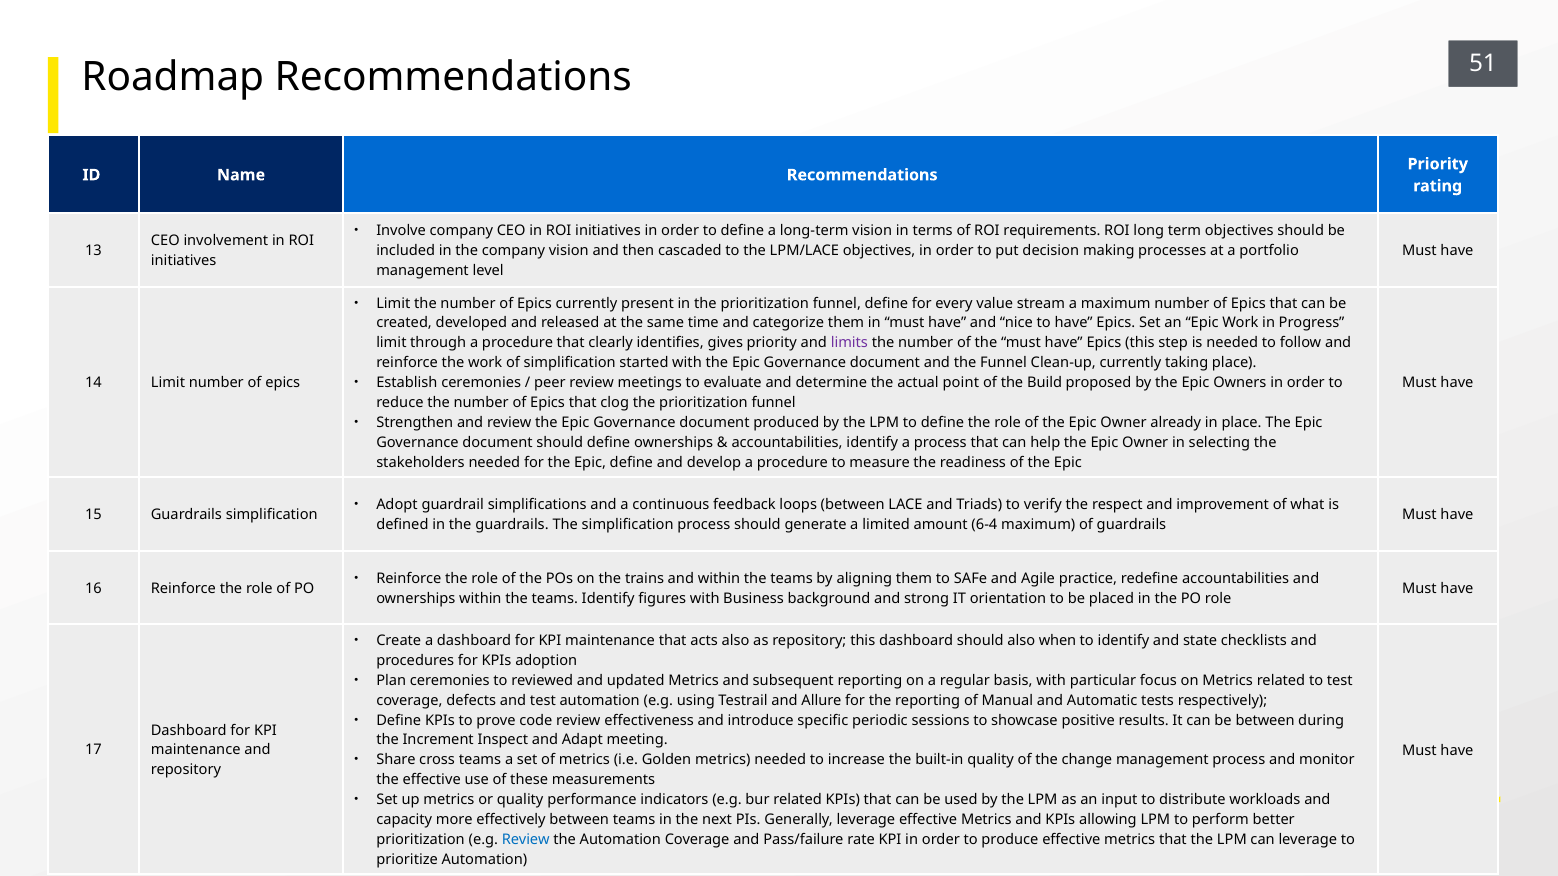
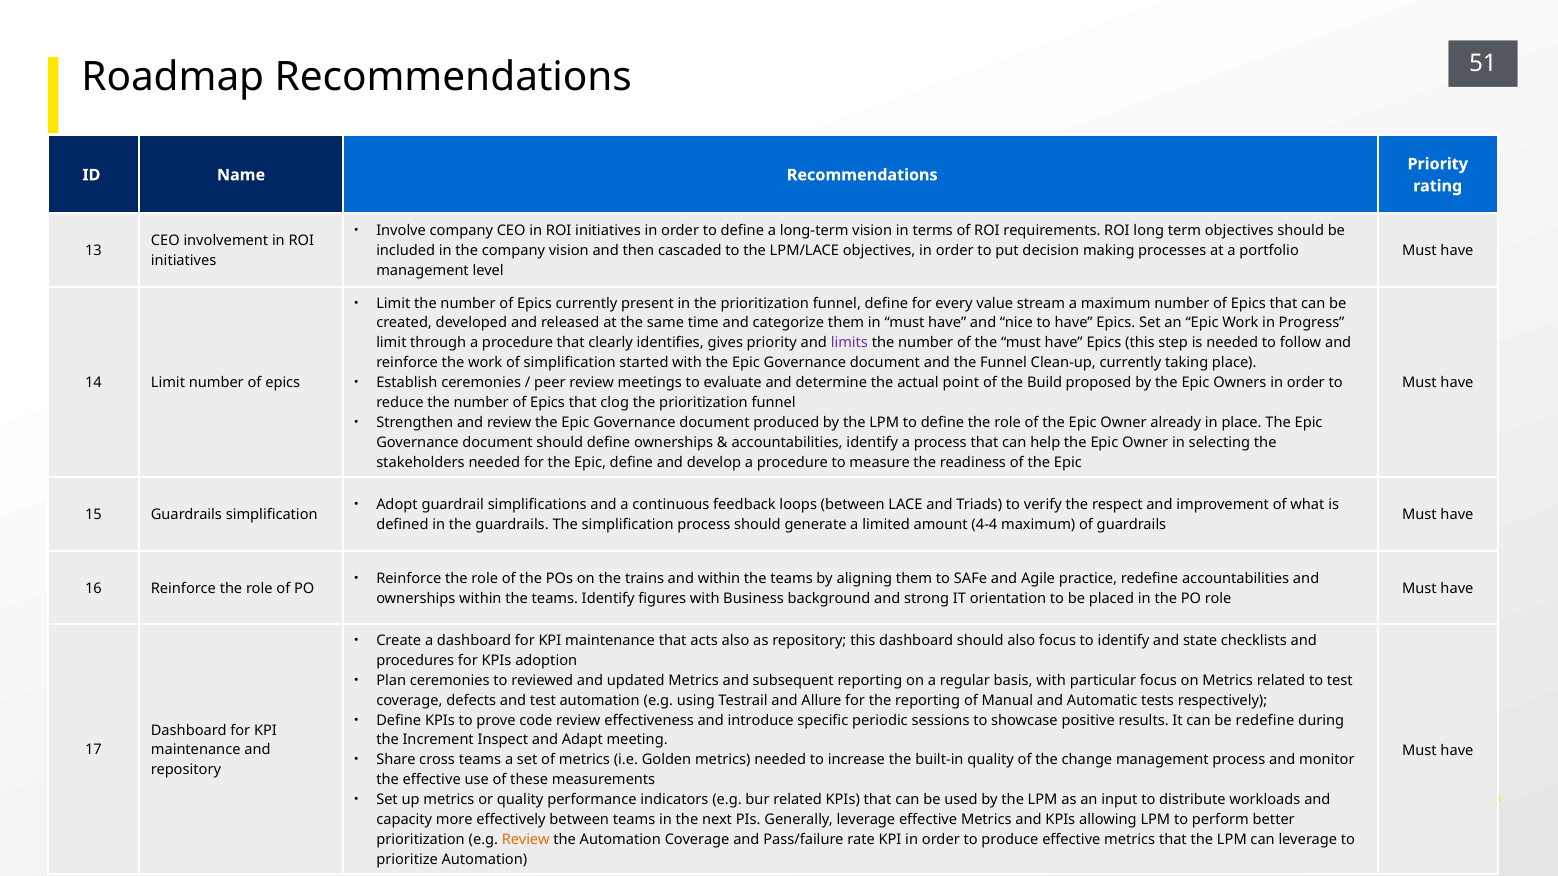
6-4: 6-4 -> 4-4
also when: when -> focus
be between: between -> redefine
Review at (526, 840) colour: blue -> orange
